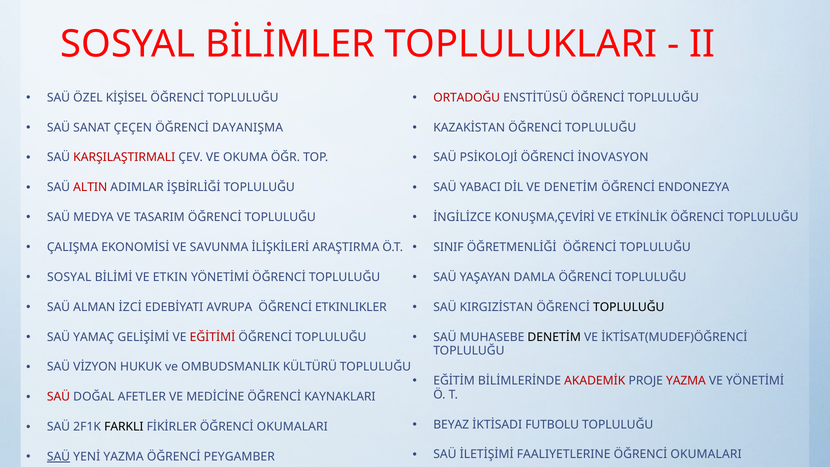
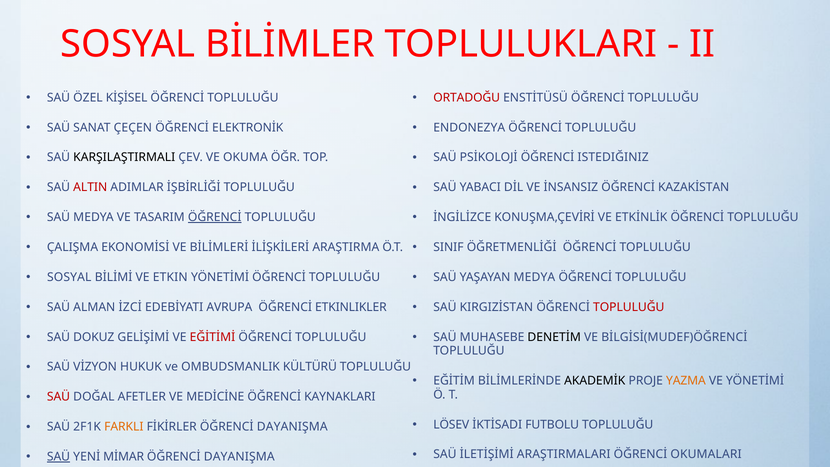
DAYANIŞMA: DAYANIŞMA -> ELEKTRONİK
KAZAKİSTAN: KAZAKİSTAN -> ENDONEZYA
KARŞILAŞTIRMALI colour: red -> black
İNOVASYON: İNOVASYON -> ISTEDIĞINIZ
VE DENETİM: DENETİM -> İNSANSIZ
ENDONEZYA: ENDONEZYA -> KAZAKİSTAN
ÖĞRENCİ at (215, 217) underline: none -> present
SAVUNMA: SAVUNMA -> BİLİMLERİ
YAŞAYAN DAMLA: DAMLA -> MEDYA
TOPLULUĞU at (629, 307) colour: black -> red
YAMAÇ: YAMAÇ -> DOKUZ
İKTİSAT(MUDEF)ÖĞRENCİ: İKTİSAT(MUDEF)ÖĞRENCİ -> BİLGİSİ(MUDEF)ÖĞRENCİ
AKADEMİK colour: red -> black
YAZMA at (686, 381) colour: red -> orange
BEYAZ: BEYAZ -> LÖSEV
FARKLI colour: black -> orange
FİKİRLER ÖĞRENCİ OKUMALARI: OKUMALARI -> DAYANIŞMA
FAALIYETLERINE: FAALIYETLERINE -> ARAŞTIRMALARI
YENİ YAZMA: YAZMA -> MİMAR
PEYGAMBER at (239, 457): PEYGAMBER -> DAYANIŞMA
